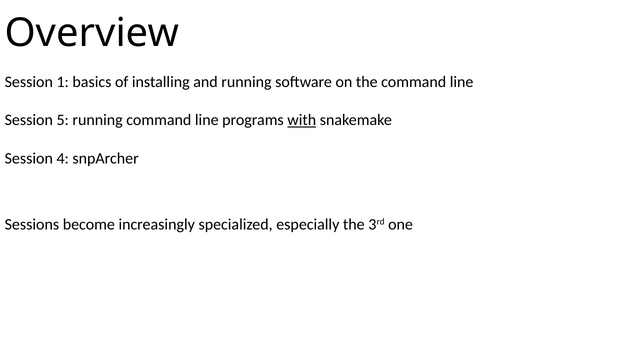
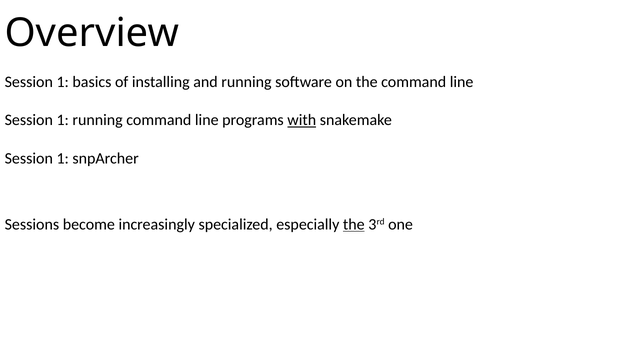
5 at (63, 120): 5 -> 1
4 at (63, 159): 4 -> 1
the at (354, 225) underline: none -> present
